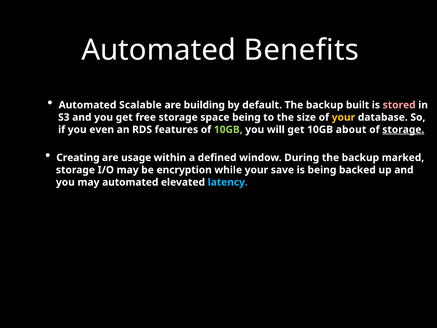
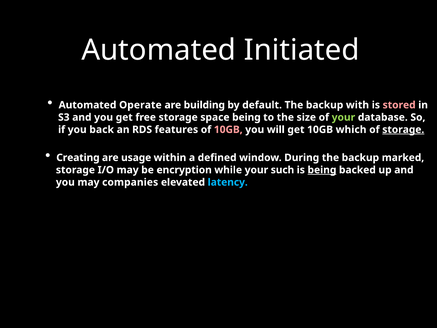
Benefits: Benefits -> Initiated
Scalable: Scalable -> Operate
built: built -> with
your at (343, 117) colour: yellow -> light green
even: even -> back
10GB at (228, 130) colour: light green -> pink
about: about -> which
save: save -> such
being at (322, 170) underline: none -> present
may automated: automated -> companies
